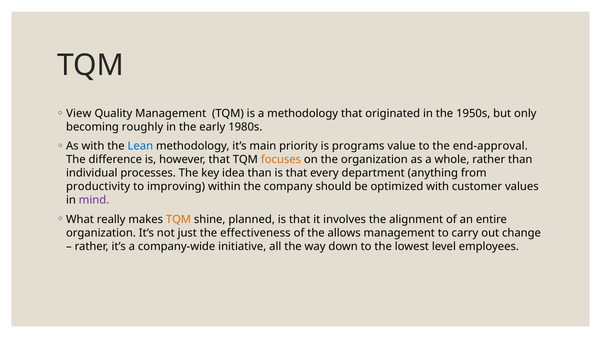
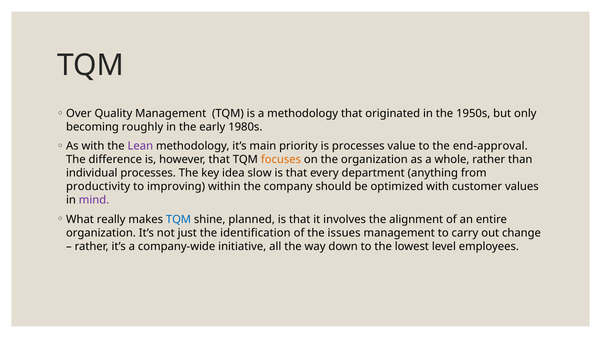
View: View -> Over
Lean colour: blue -> purple
is programs: programs -> processes
idea than: than -> slow
TQM at (179, 219) colour: orange -> blue
effectiveness: effectiveness -> identification
allows: allows -> issues
